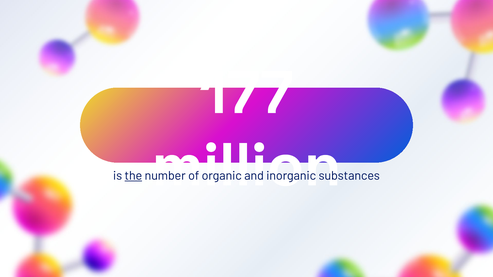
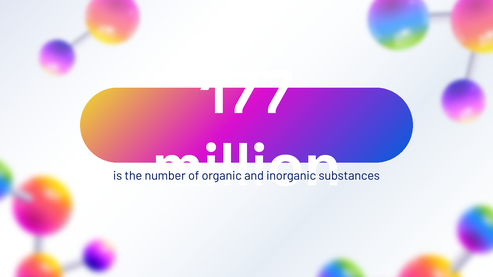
the underline: present -> none
